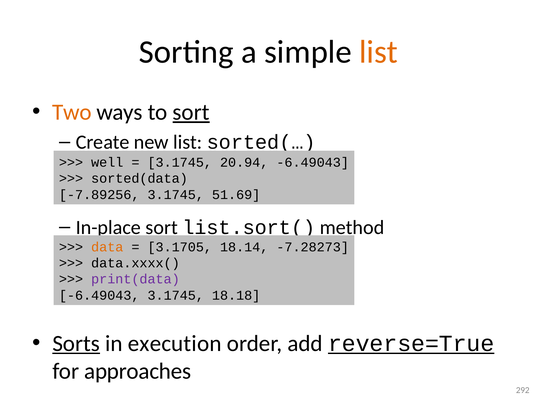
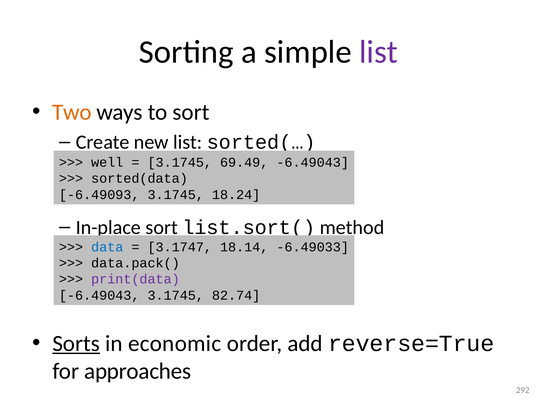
list at (378, 52) colour: orange -> purple
sort at (191, 112) underline: present -> none
20.94: 20.94 -> 69.49
-7.89256: -7.89256 -> -6.49093
51.69: 51.69 -> 18.24
data colour: orange -> blue
3.1705: 3.1705 -> 3.1747
-7.28273: -7.28273 -> -6.49033
data.xxxx(: data.xxxx( -> data.pack(
18.18: 18.18 -> 82.74
execution: execution -> economic
reverse=True underline: present -> none
